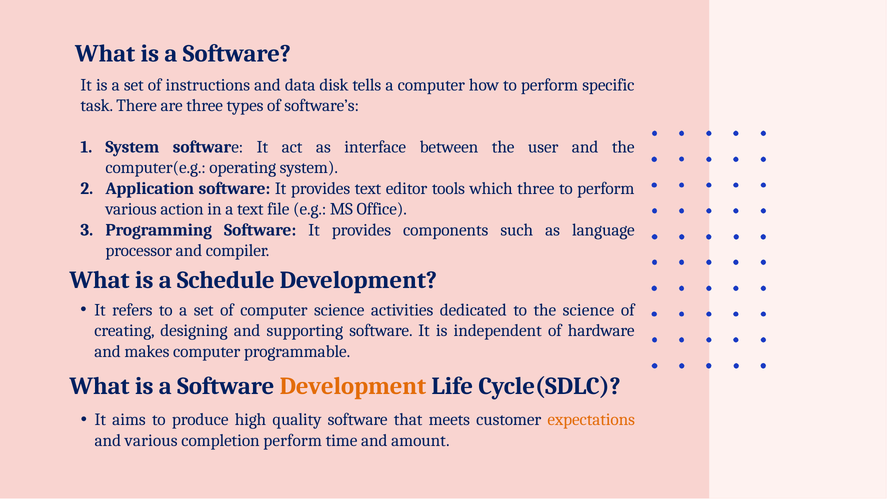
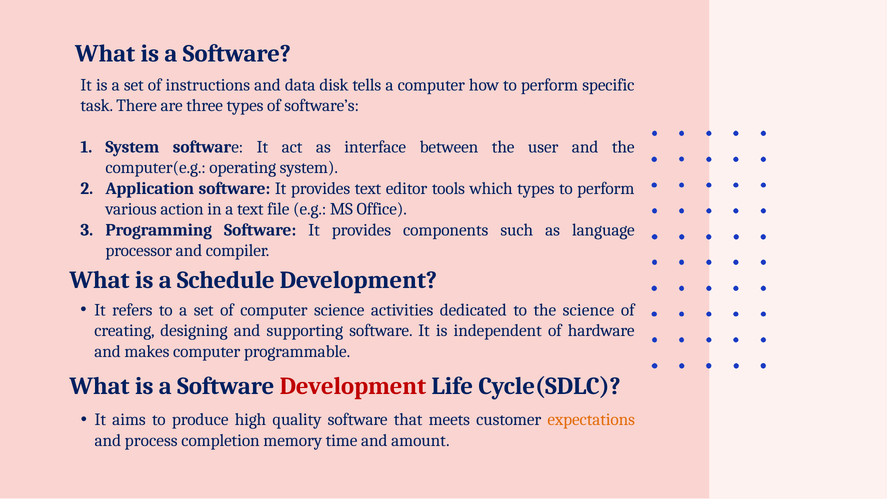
which three: three -> types
Development at (353, 386) colour: orange -> red
and various: various -> process
completion perform: perform -> memory
